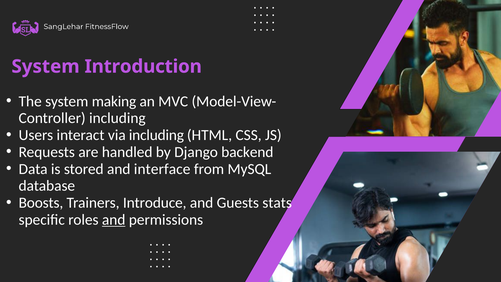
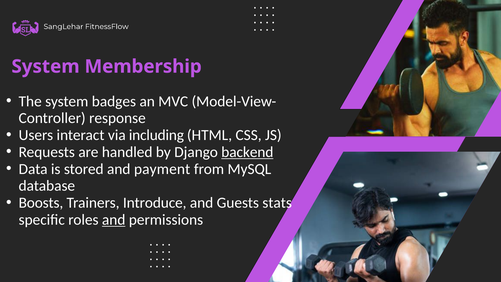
Introduction: Introduction -> Membership
making: making -> badges
including at (117, 118): including -> response
backend underline: none -> present
interface: interface -> payment
